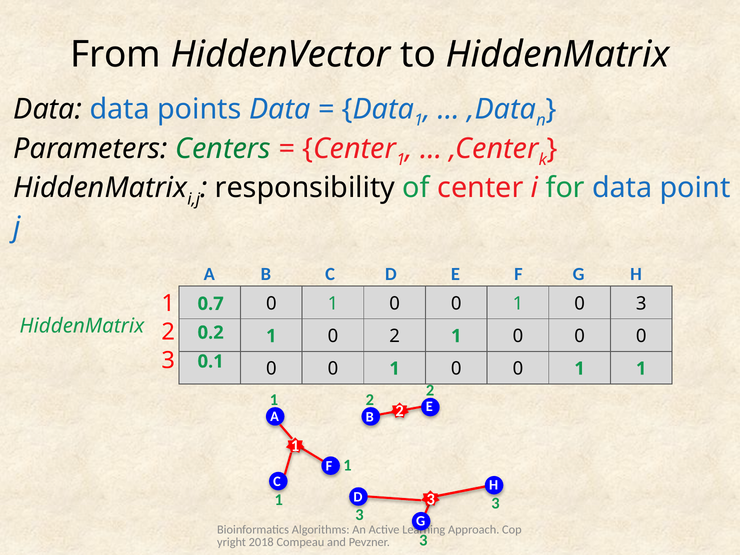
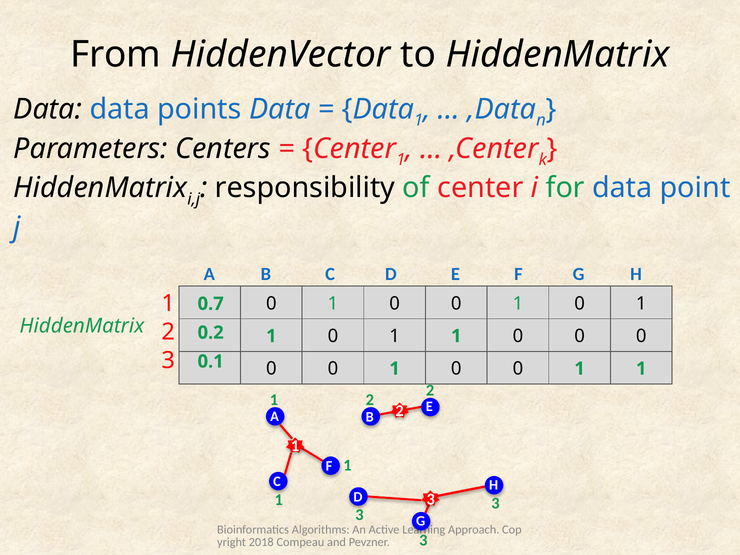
Centers colour: green -> black
0 1 0 3: 3 -> 1
2 at (395, 336): 2 -> 1
